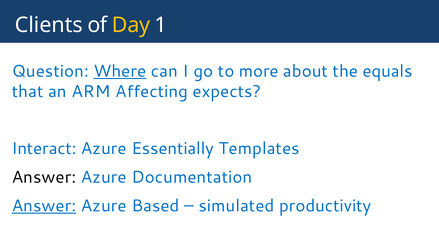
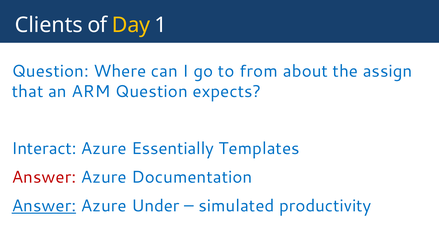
Where underline: present -> none
more: more -> from
equals: equals -> assign
ARM Affecting: Affecting -> Question
Answer at (44, 177) colour: black -> red
Based: Based -> Under
